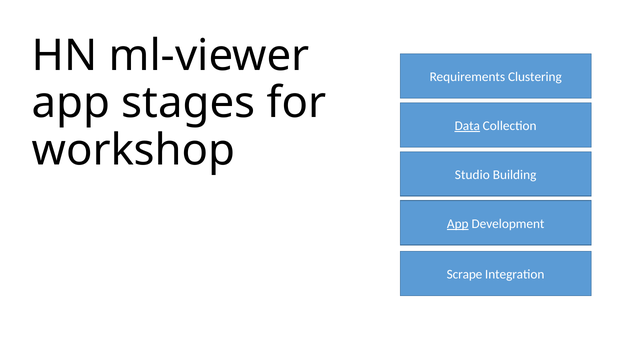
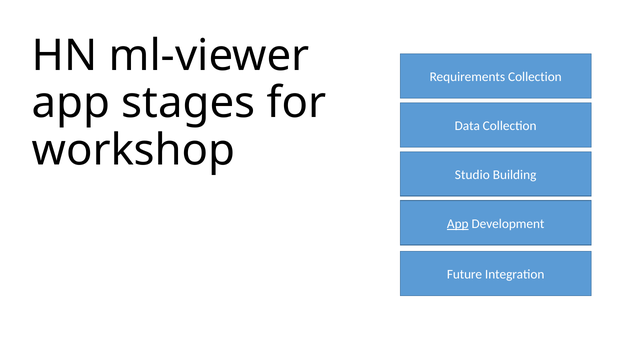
Requirements Clustering: Clustering -> Collection
Data underline: present -> none
Scrape: Scrape -> Future
